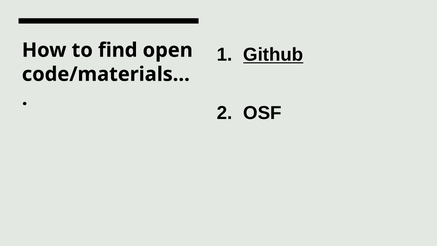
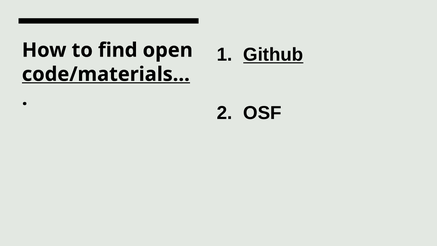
code/materials… underline: none -> present
